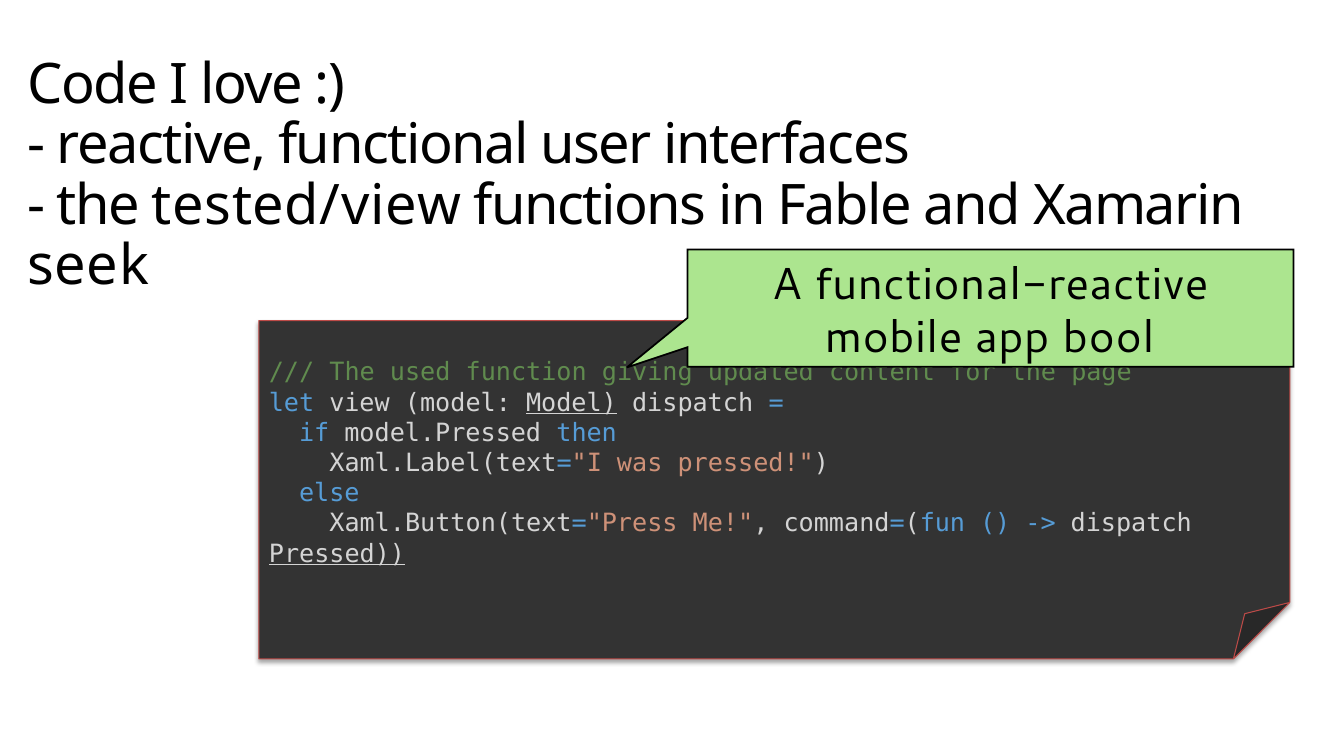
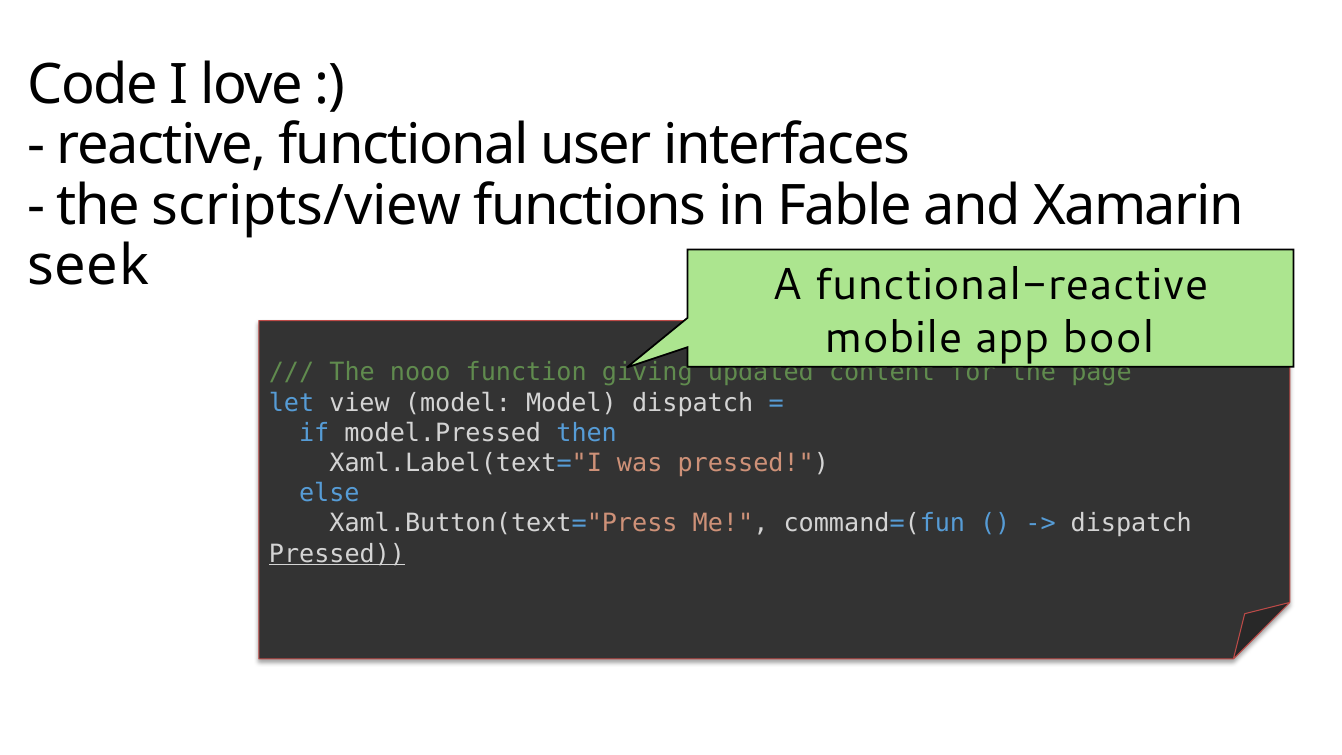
tested/view: tested/view -> scripts/view
used: used -> nooo
Model at (571, 403) underline: present -> none
